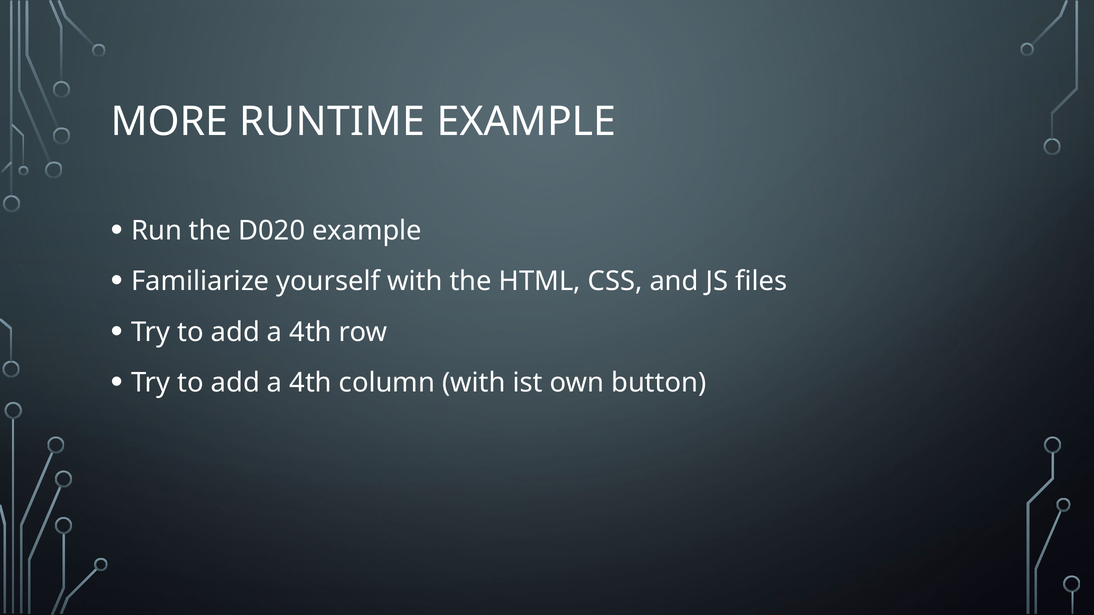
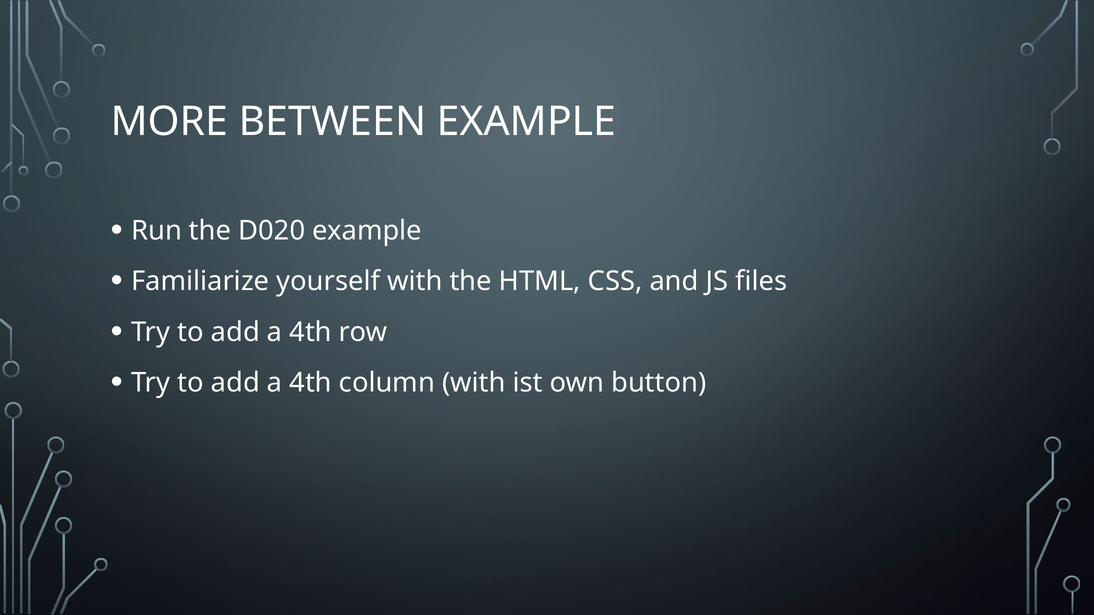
RUNTIME: RUNTIME -> BETWEEN
